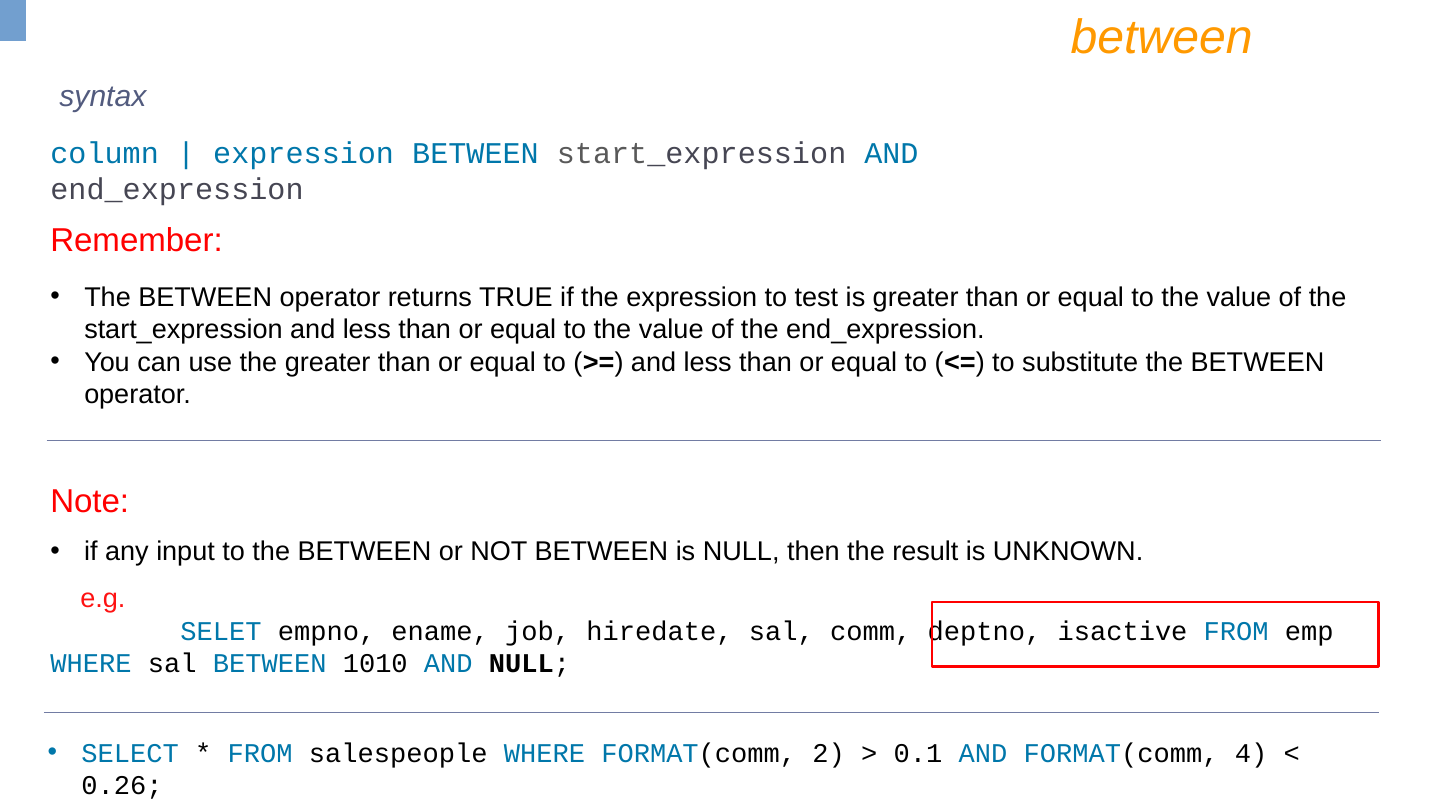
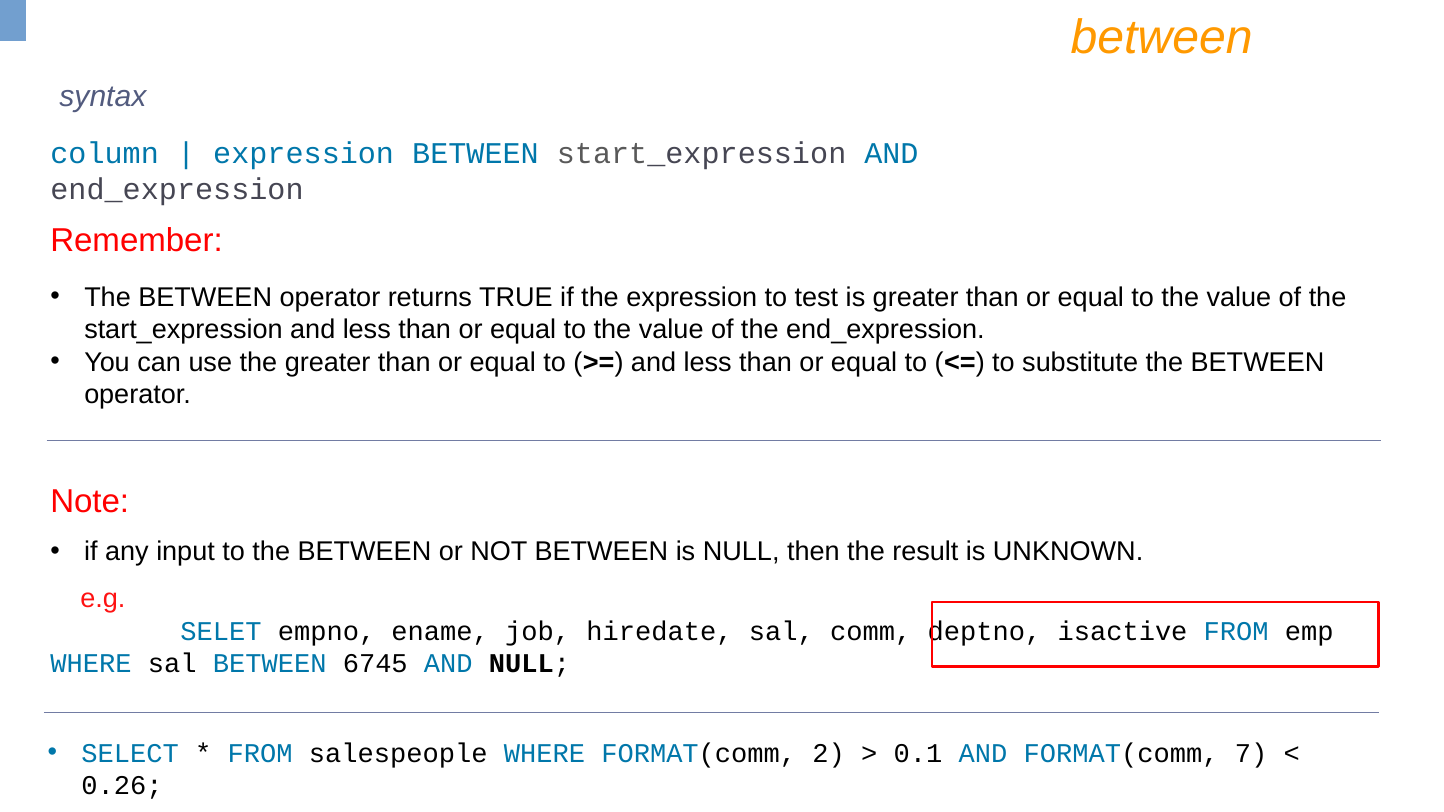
1010: 1010 -> 6745
4: 4 -> 7
